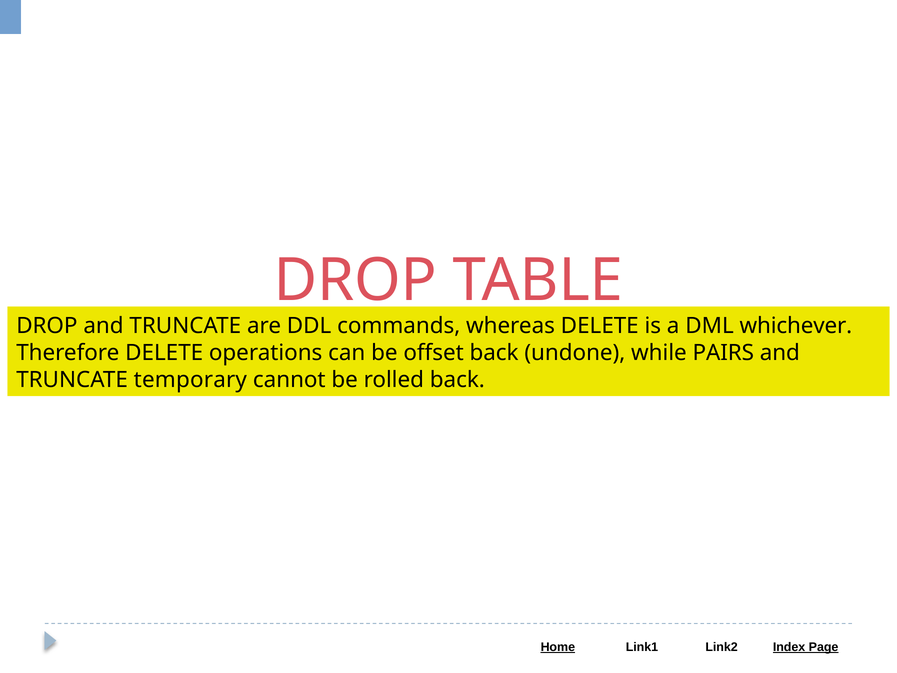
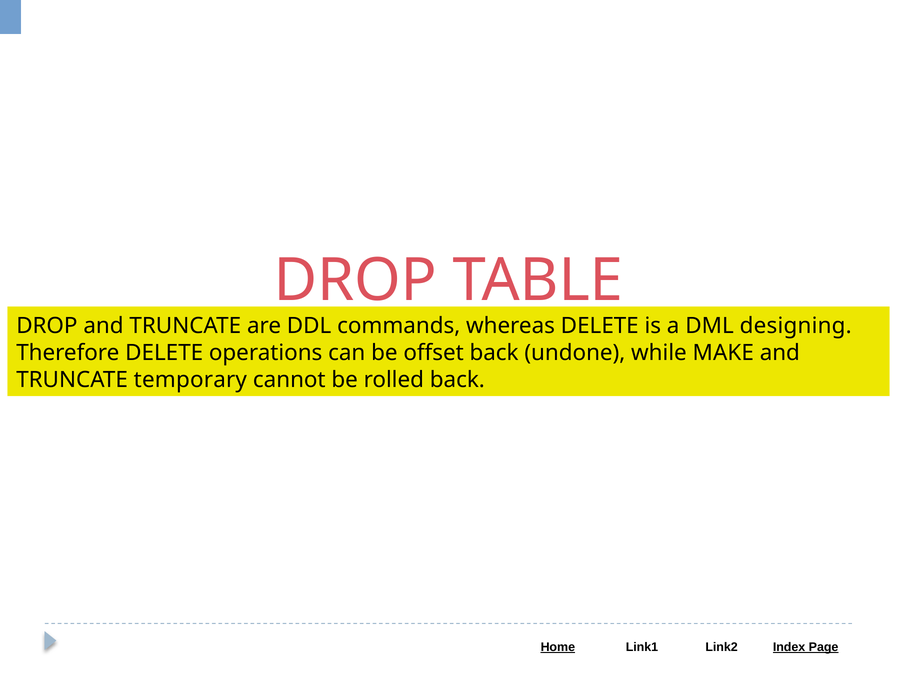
whichever: whichever -> designing
PAIRS: PAIRS -> MAKE
